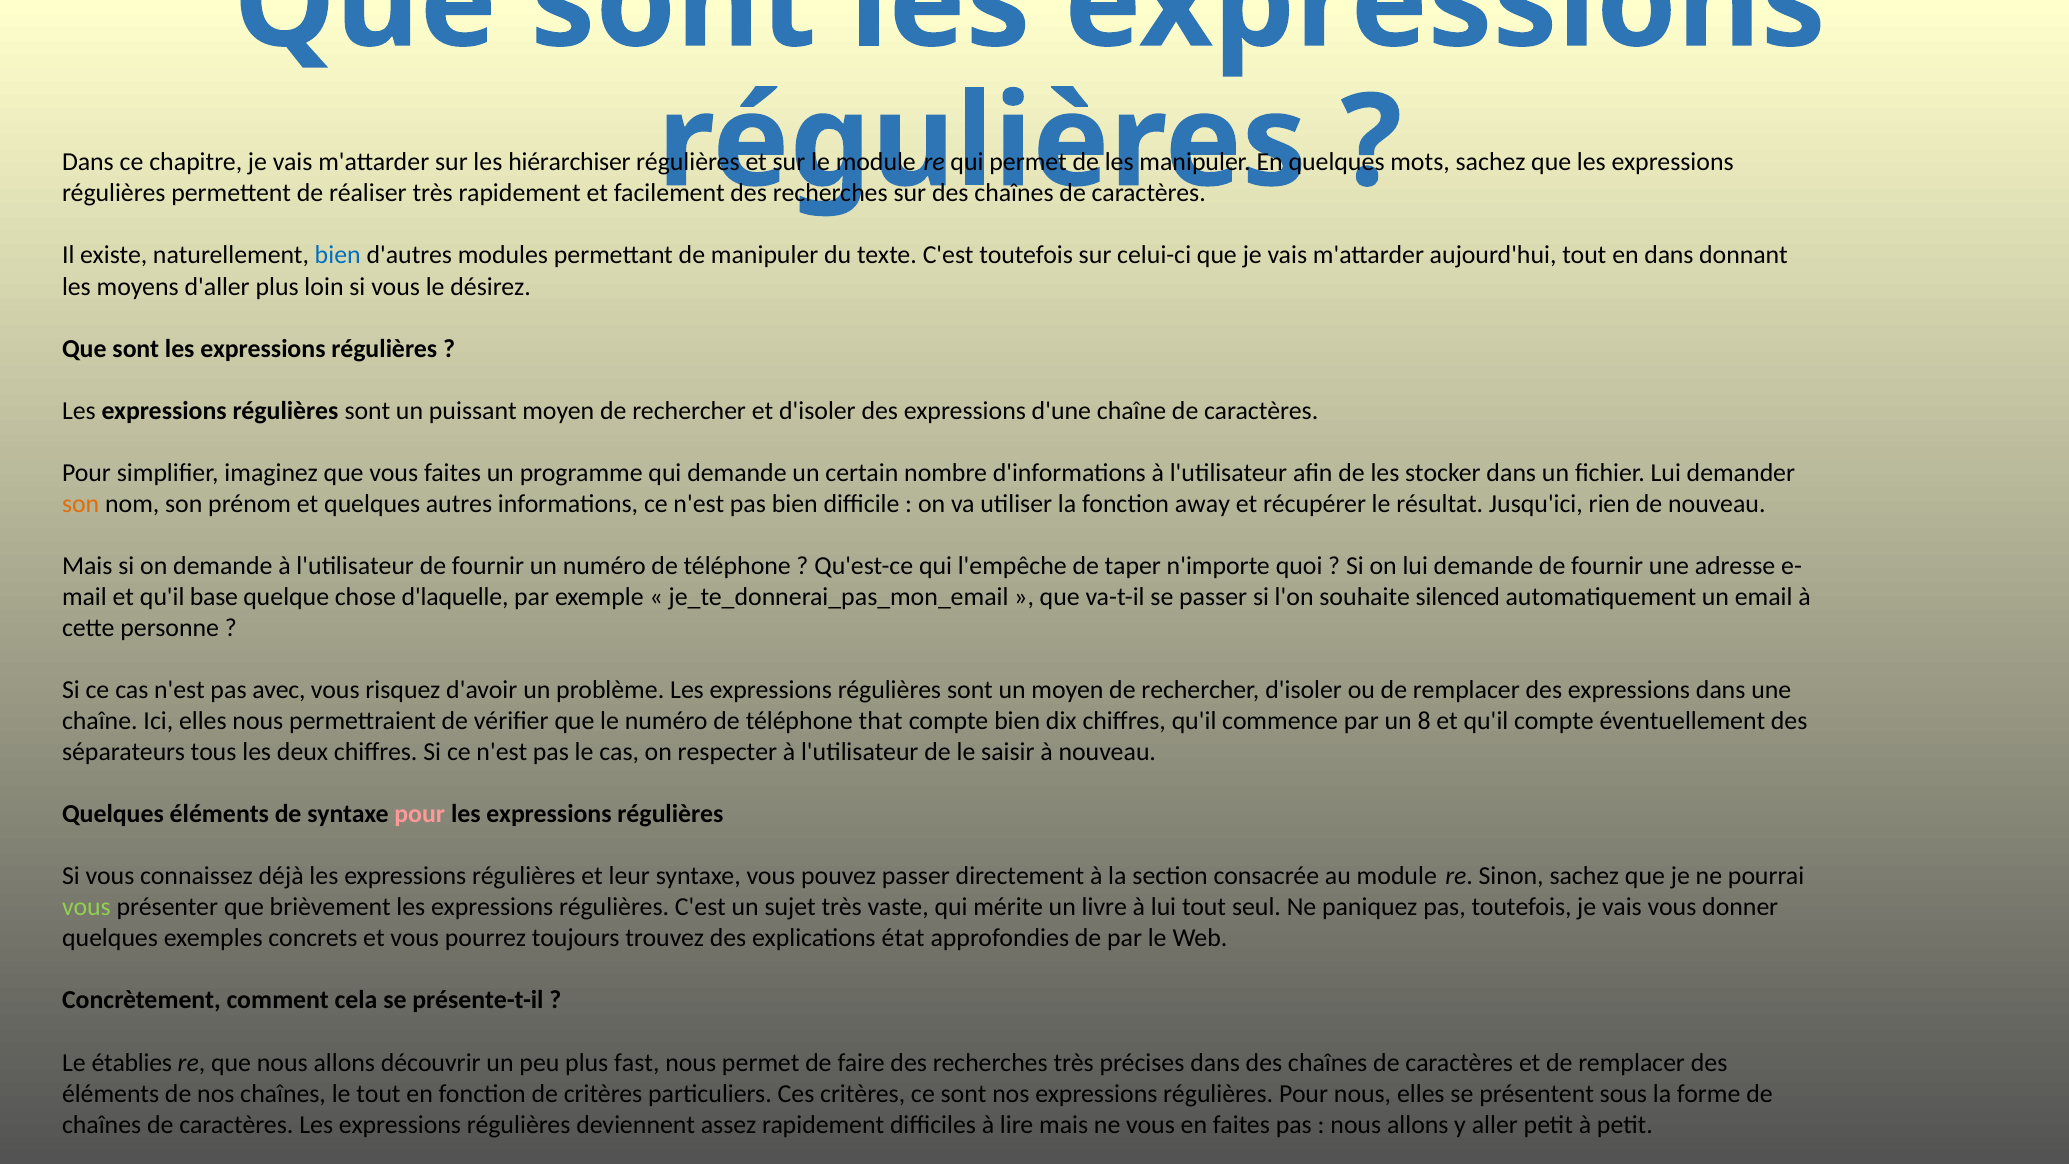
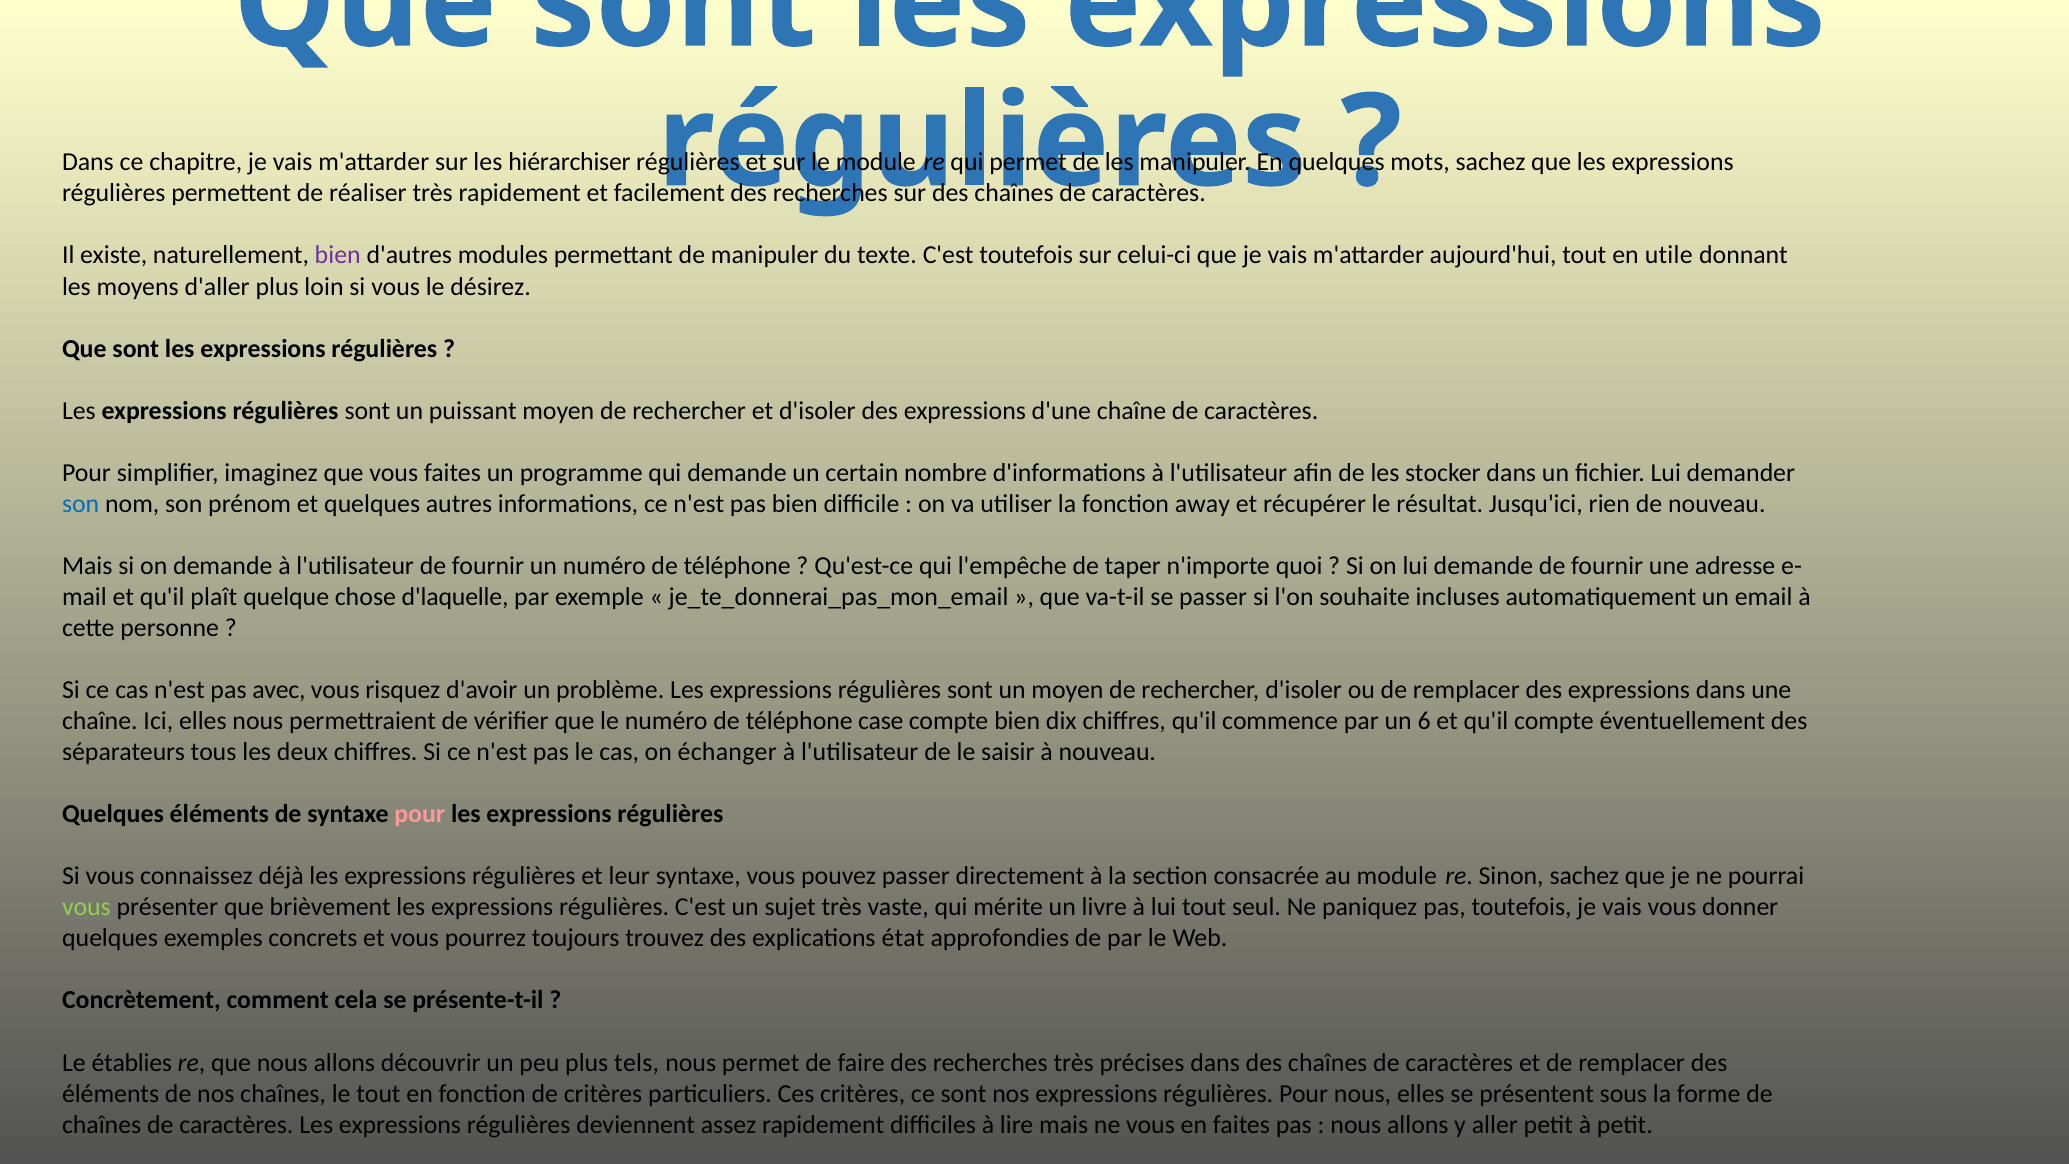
bien at (338, 255) colour: blue -> purple
en dans: dans -> utile
son at (81, 504) colour: orange -> blue
base: base -> plaît
silenced: silenced -> incluses
that: that -> case
8: 8 -> 6
respecter: respecter -> échanger
fast: fast -> tels
